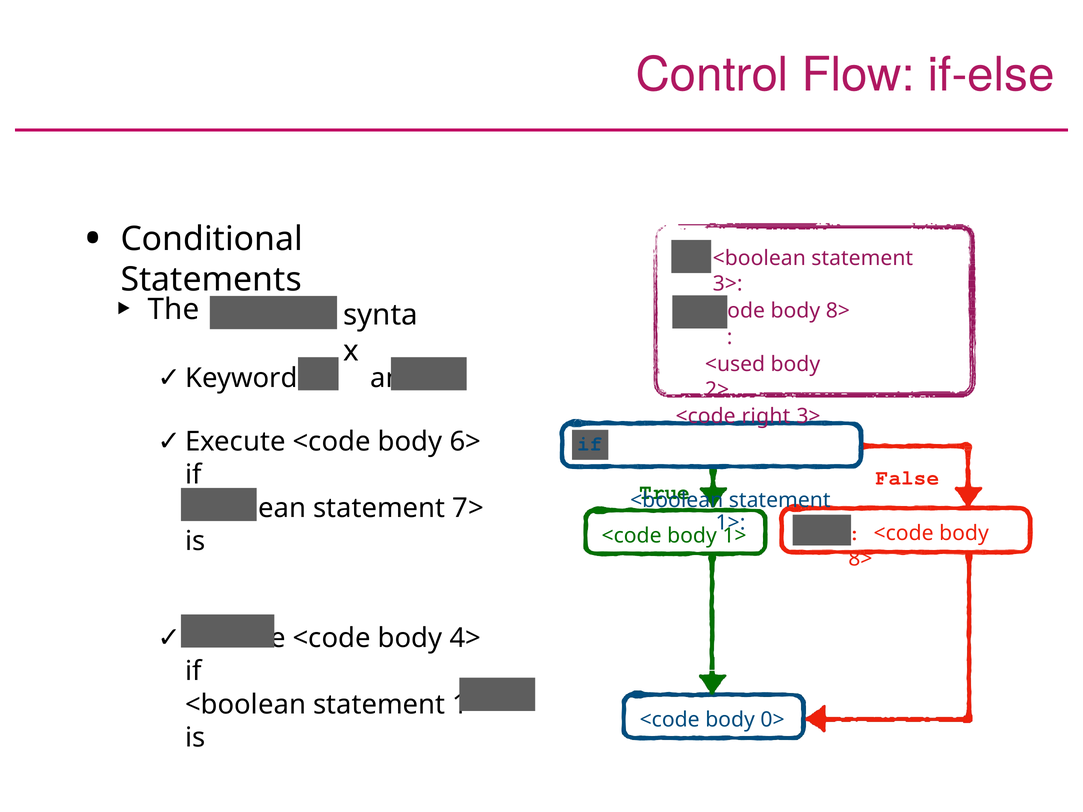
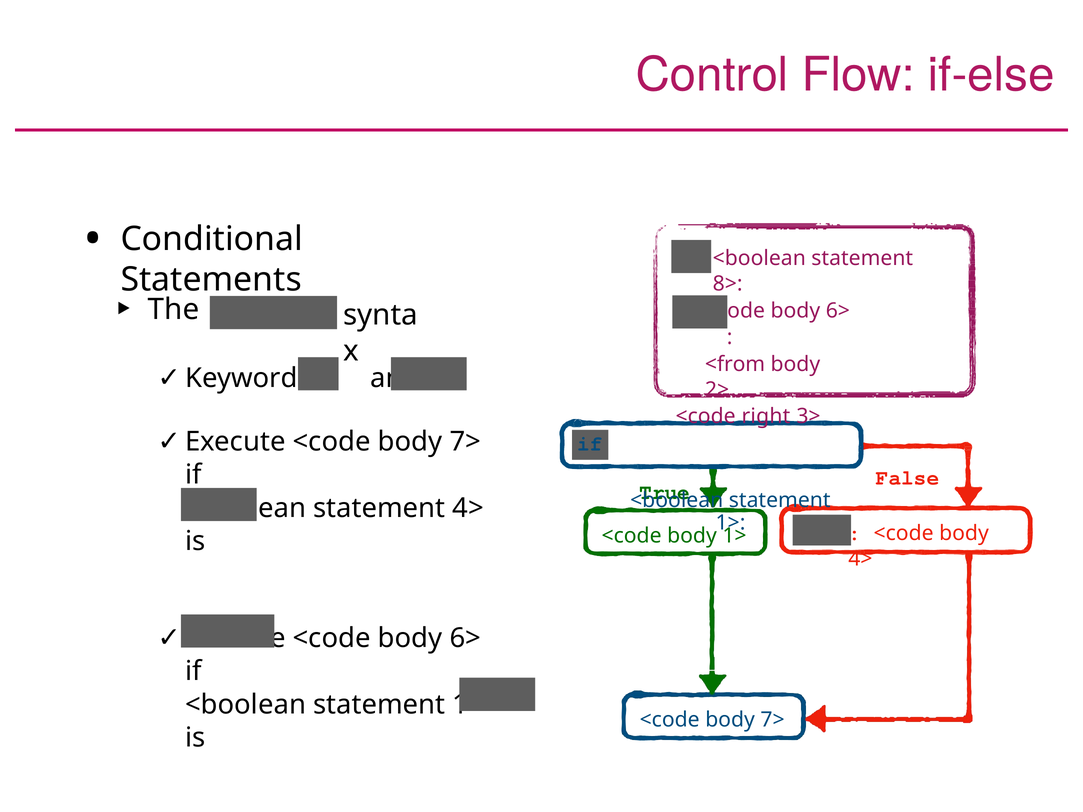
3> at (728, 284): 3> -> 8>
8> at (838, 311): 8> -> 6>
<used: <used -> <from
Execute <code body 6>: 6> -> 7>
statement 7>: 7> -> 4>
8> at (860, 559): 8> -> 4>
4> at (465, 638): 4> -> 6>
0> at (773, 720): 0> -> 7>
